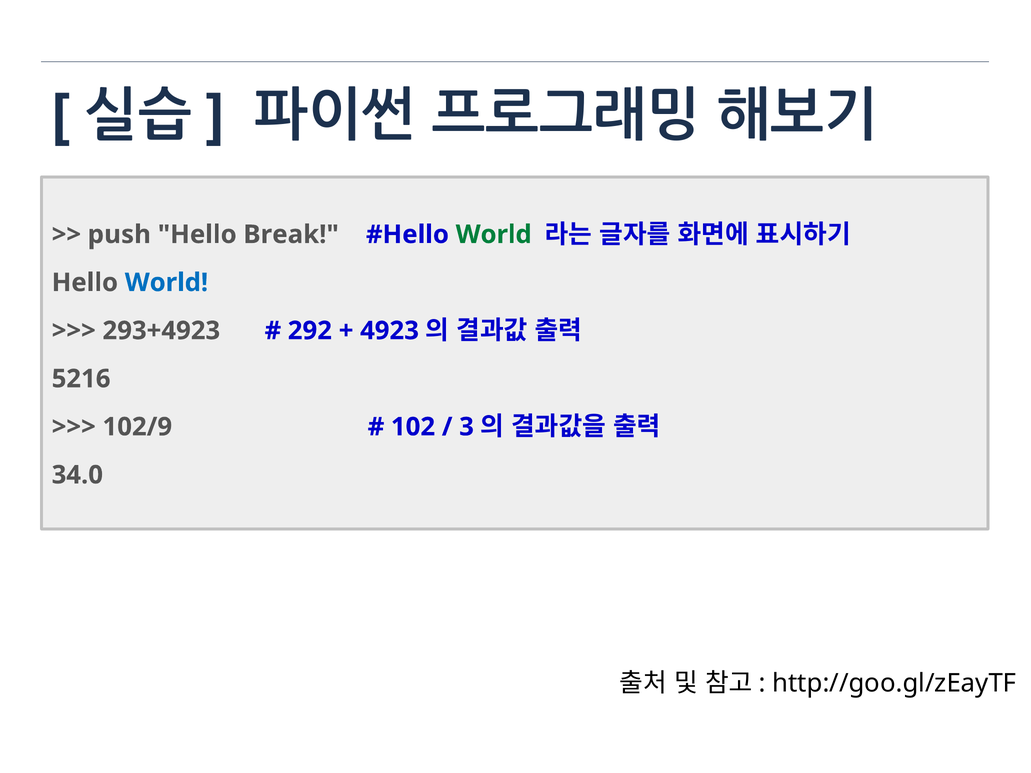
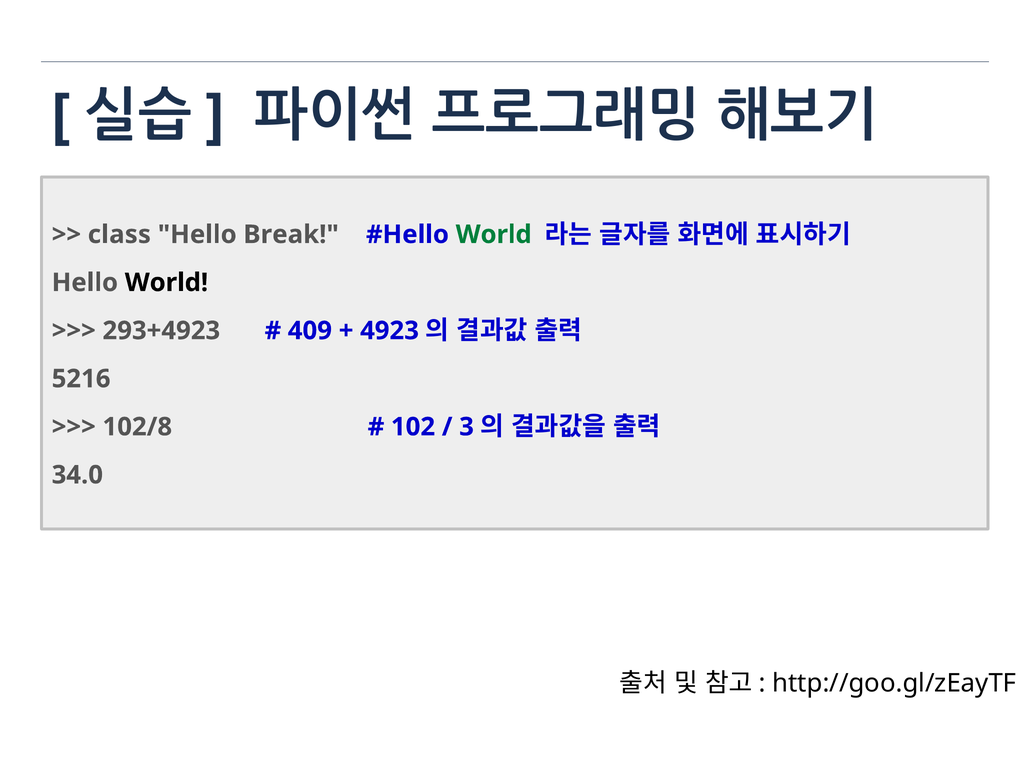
push: push -> class
World at (166, 283) colour: blue -> black
292: 292 -> 409
102/9: 102/9 -> 102/8
